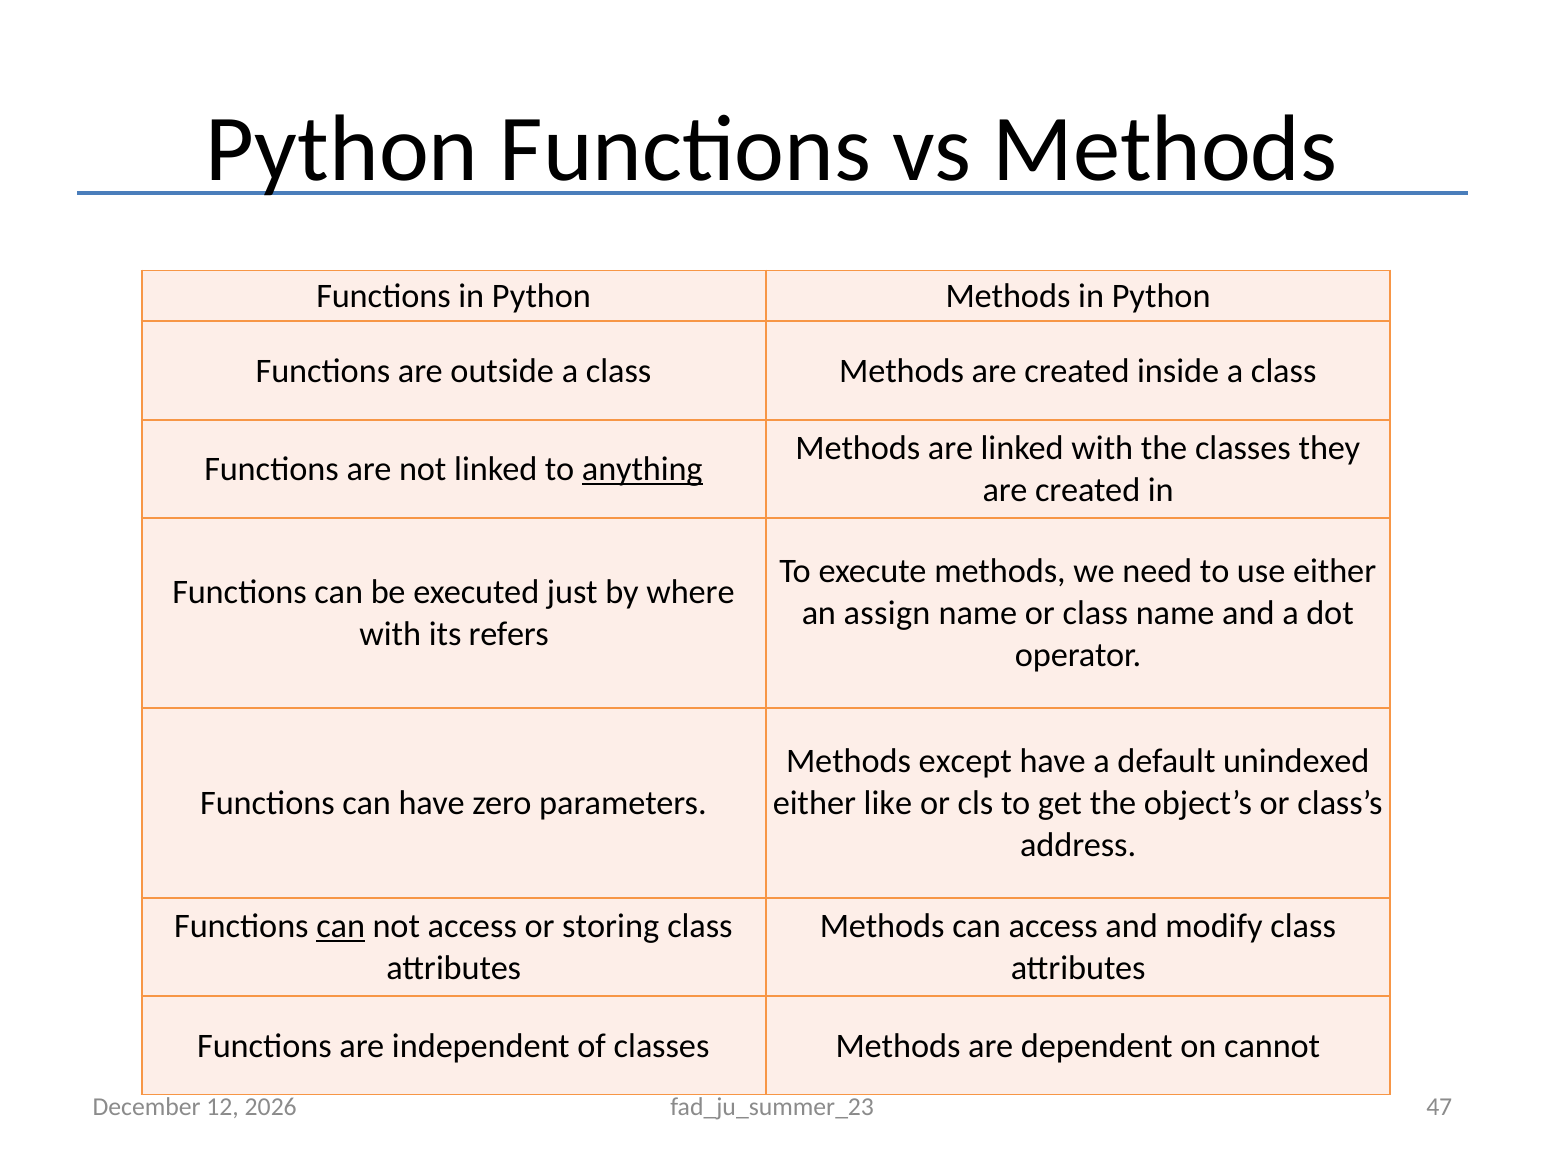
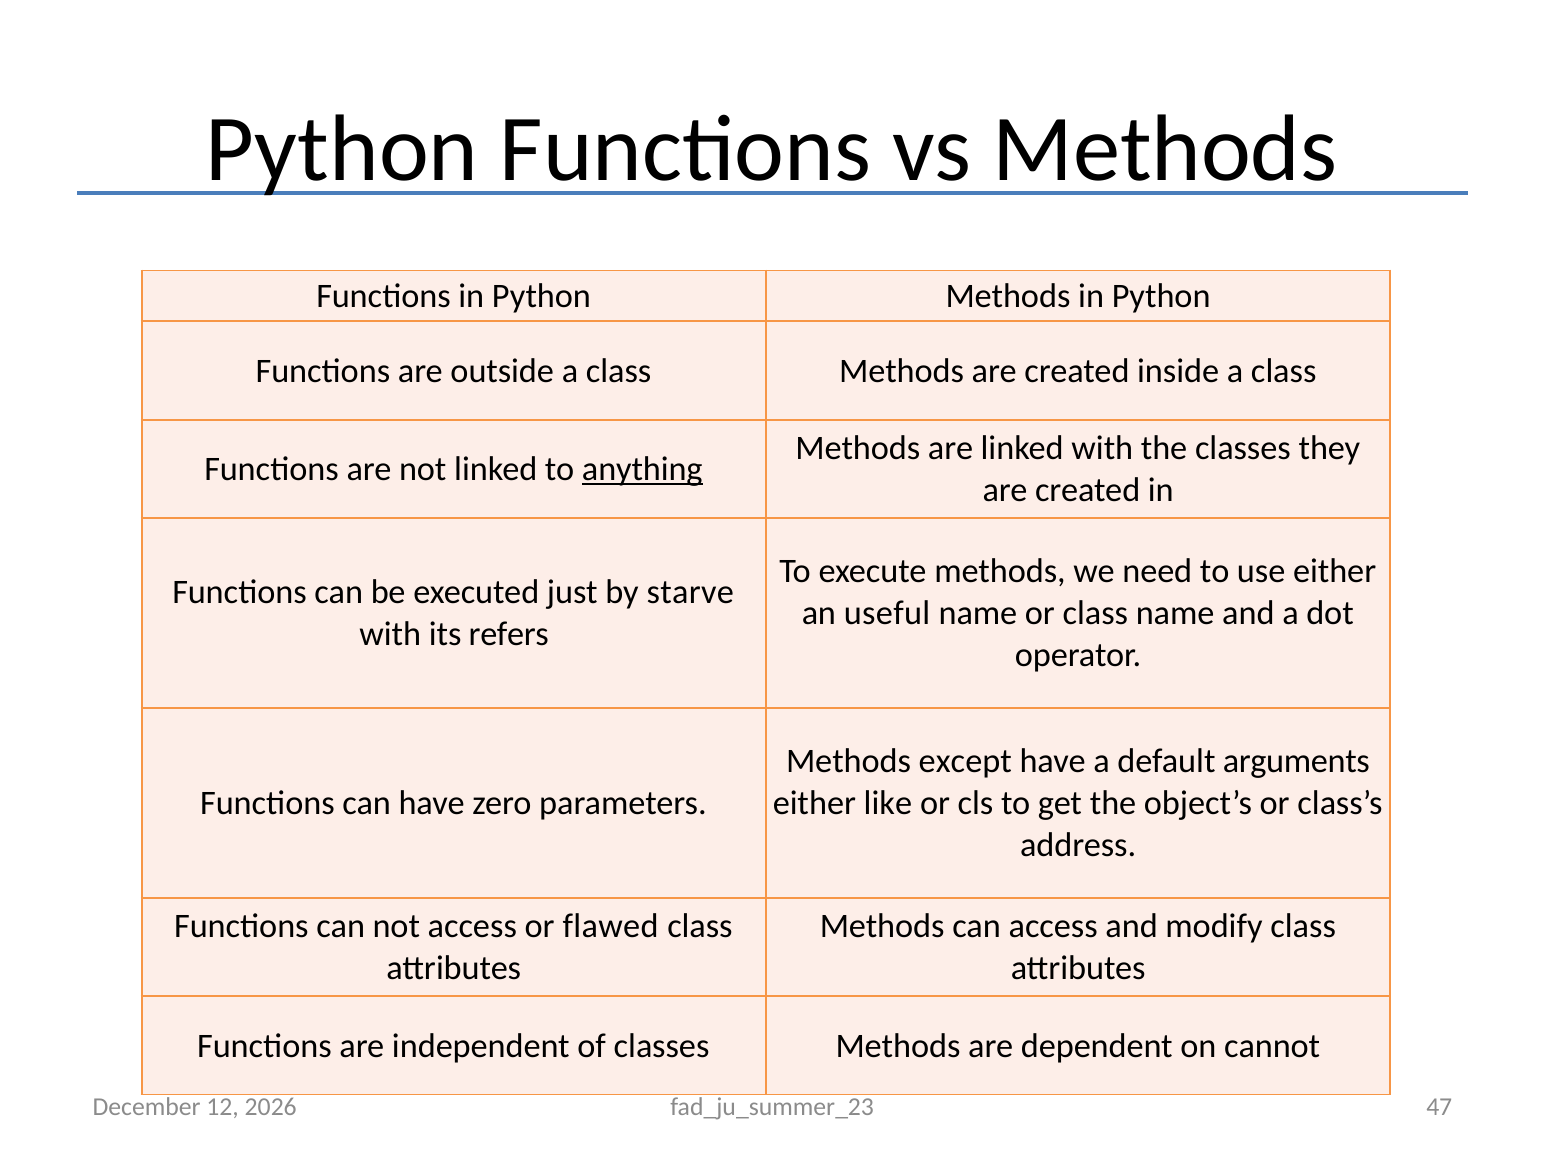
where: where -> starve
assign: assign -> useful
unindexed: unindexed -> arguments
can at (341, 926) underline: present -> none
storing: storing -> flawed
